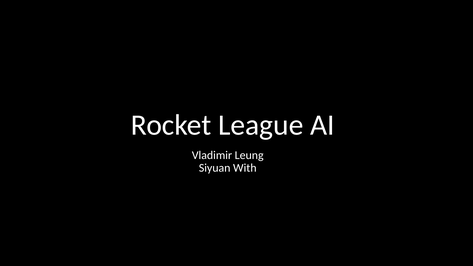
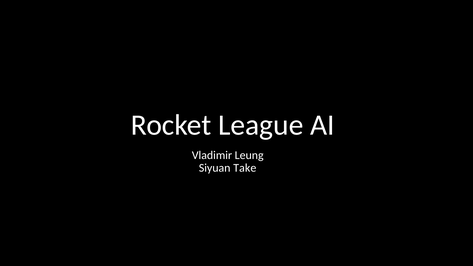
With: With -> Take
